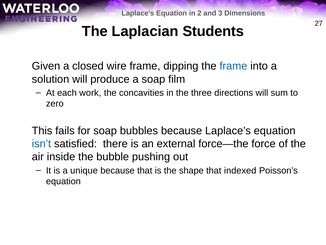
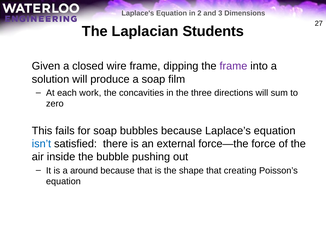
frame at (233, 66) colour: blue -> purple
unique: unique -> around
indexed: indexed -> creating
